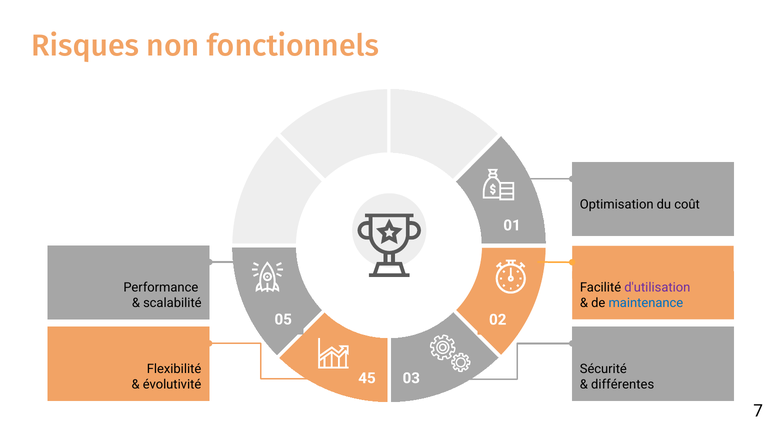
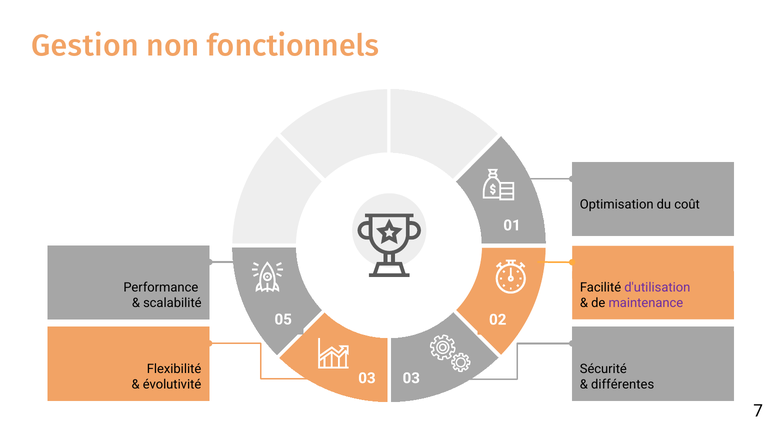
Risques: Risques -> Gestion
maintenance colour: blue -> purple
évolutivité 45: 45 -> 03
